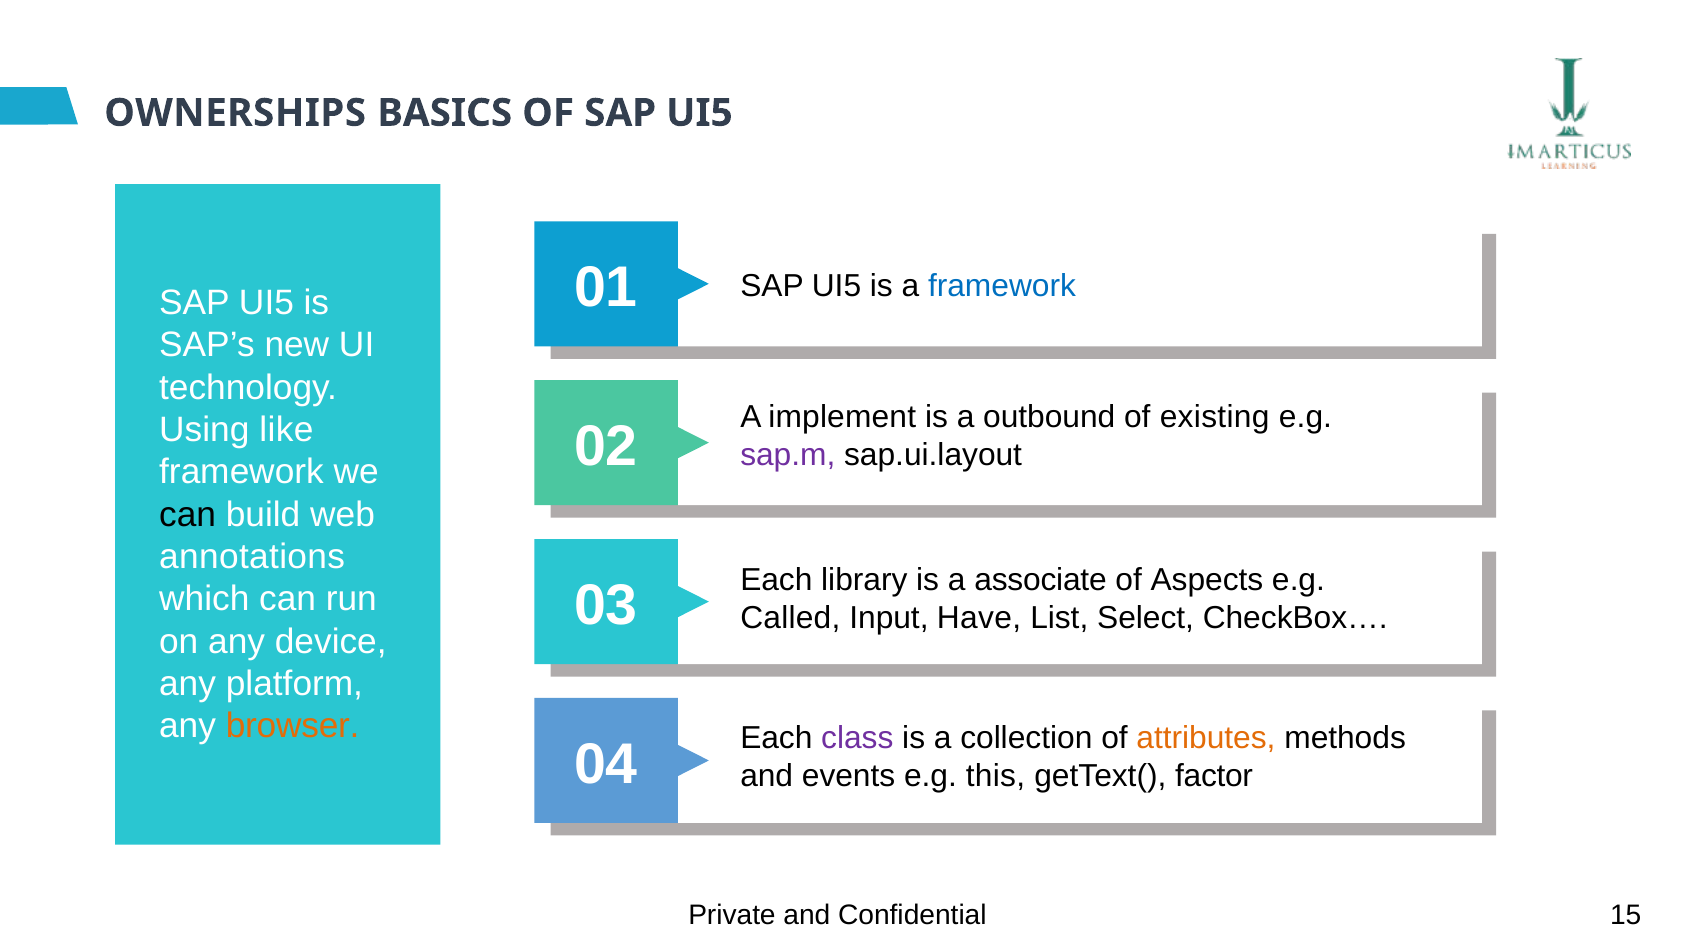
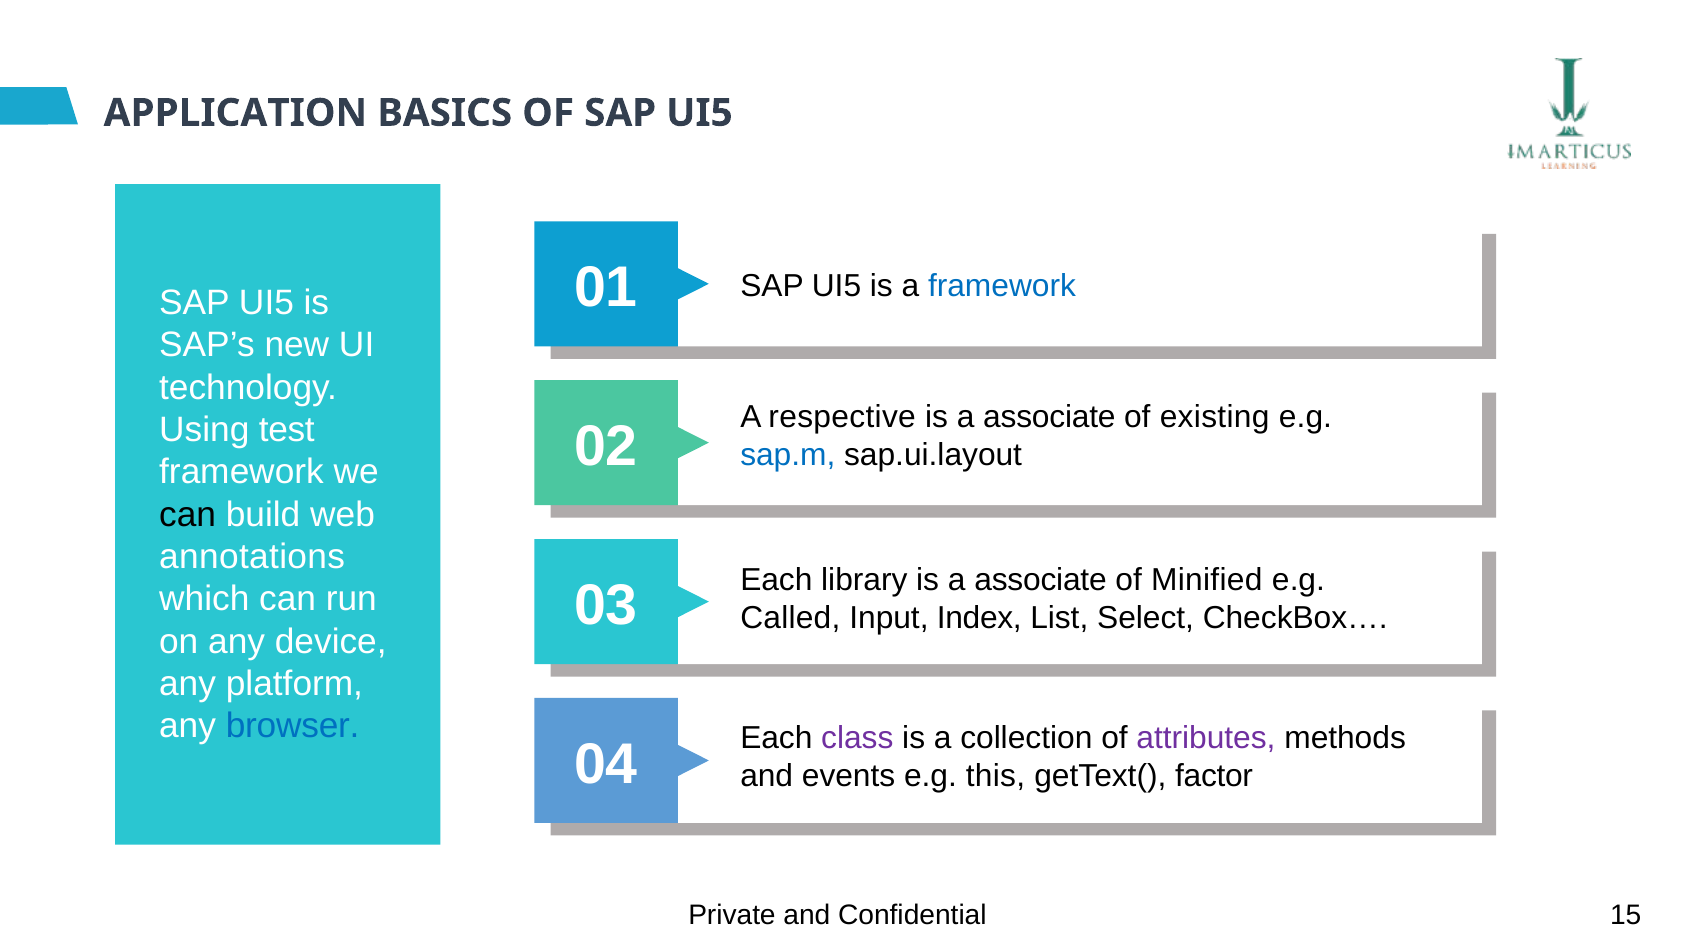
OWNERSHIPS: OWNERSHIPS -> APPLICATION
implement: implement -> respective
outbound at (1049, 417): outbound -> associate
like: like -> test
sap.m colour: purple -> blue
Aspects: Aspects -> Minified
Have: Have -> Index
browser colour: orange -> blue
attributes colour: orange -> purple
